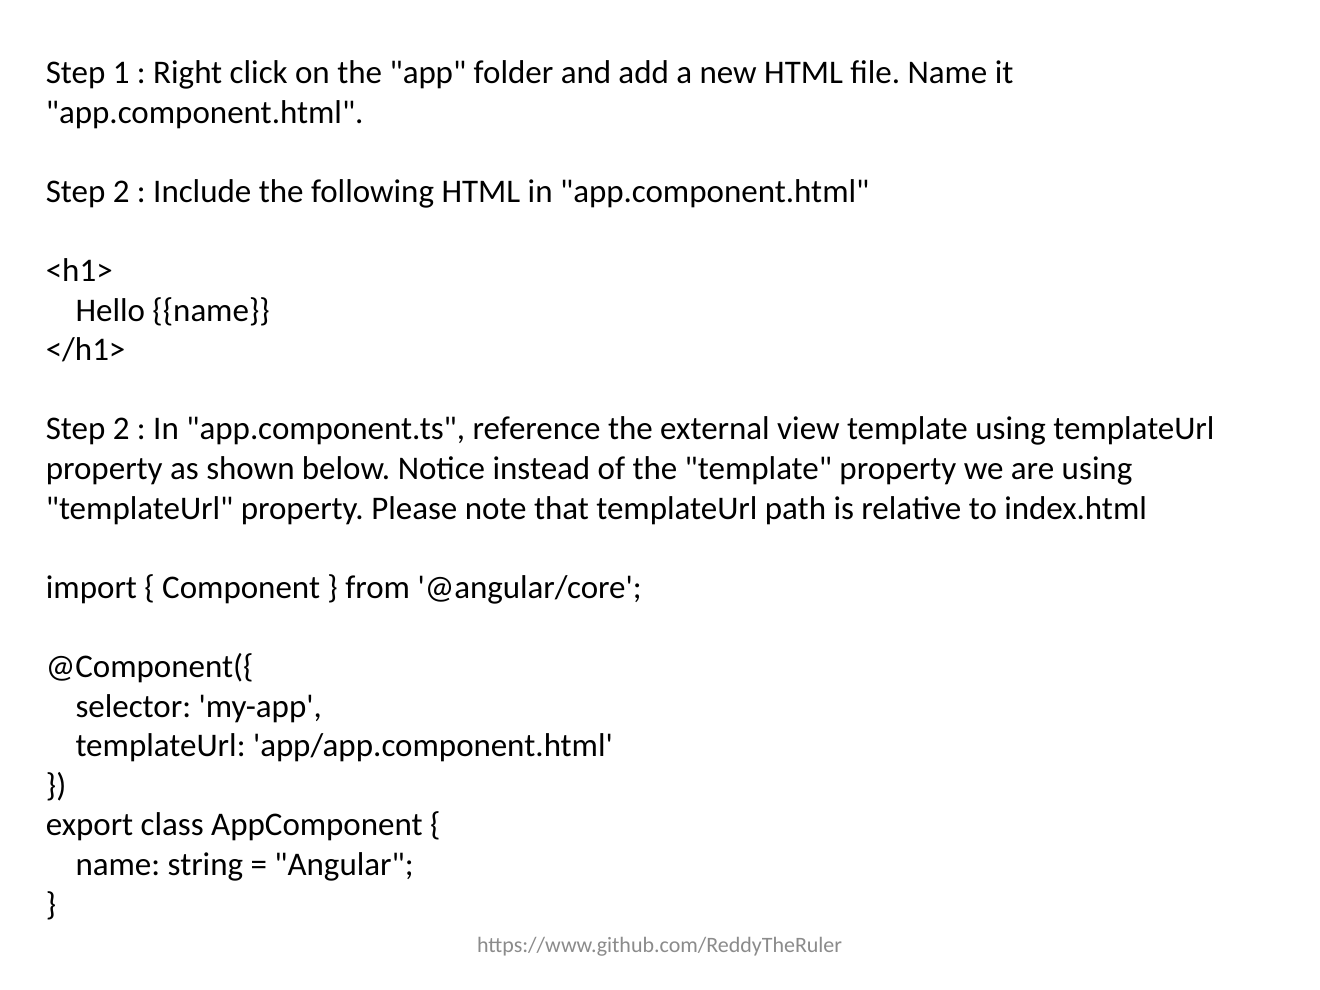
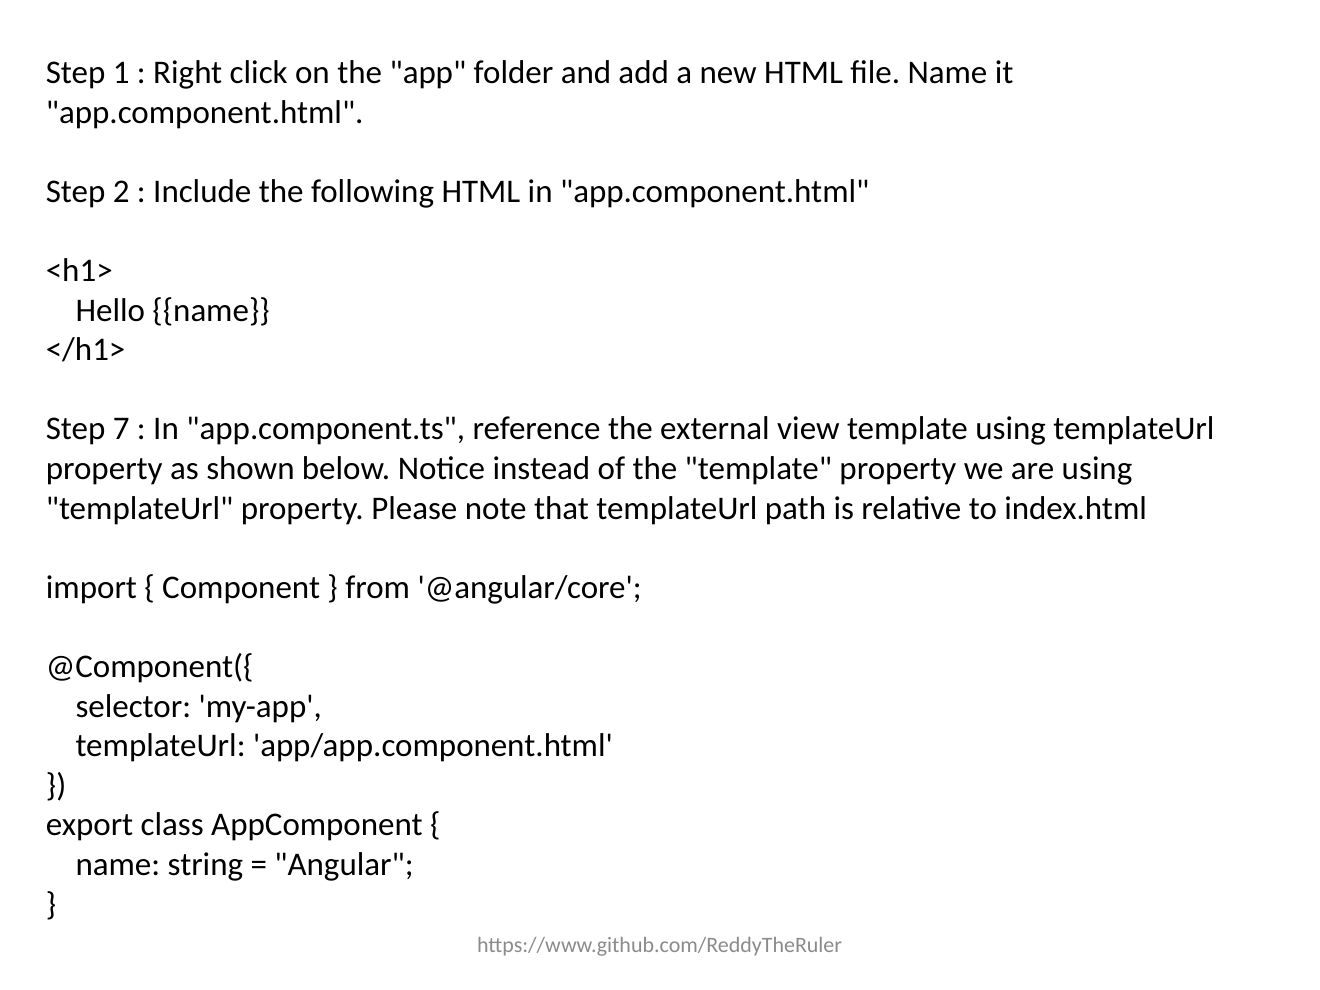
2 at (121, 429): 2 -> 7
